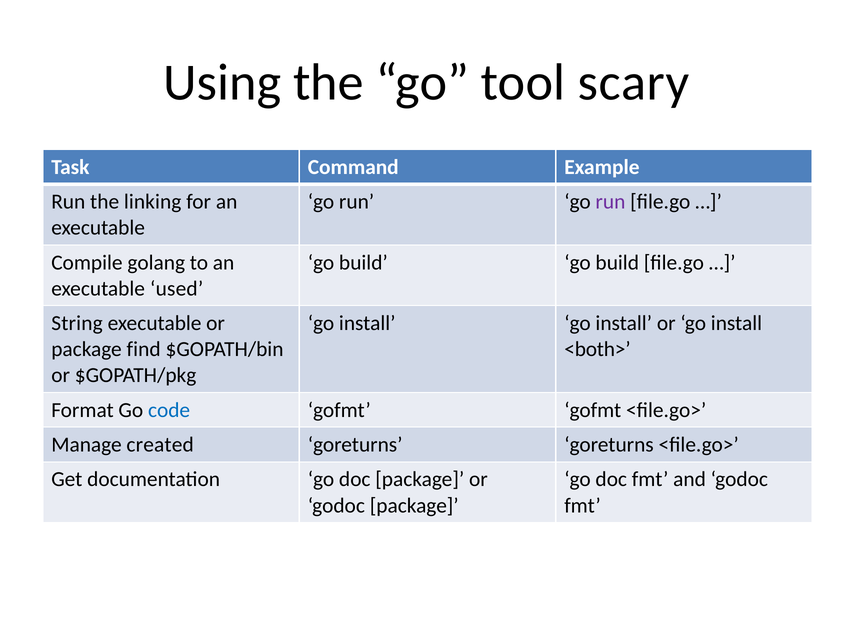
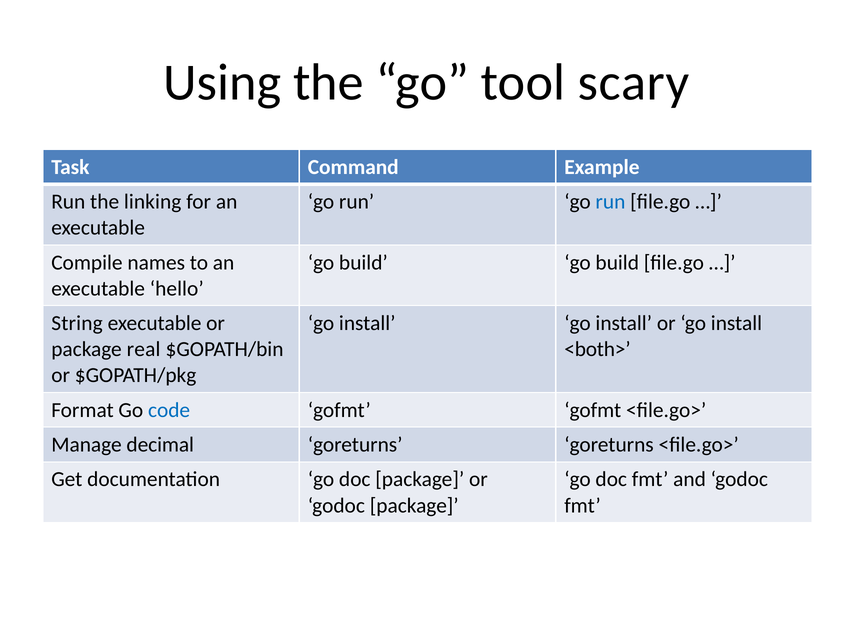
run at (610, 202) colour: purple -> blue
golang: golang -> names
used: used -> hello
find: find -> real
created: created -> decimal
